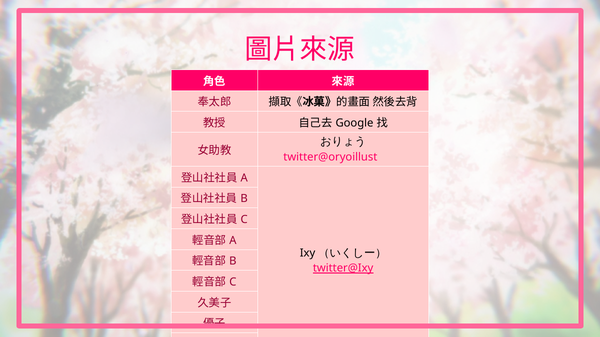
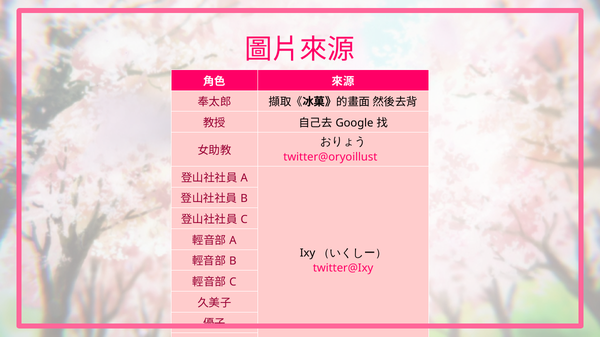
twitter@Ixy underline: present -> none
